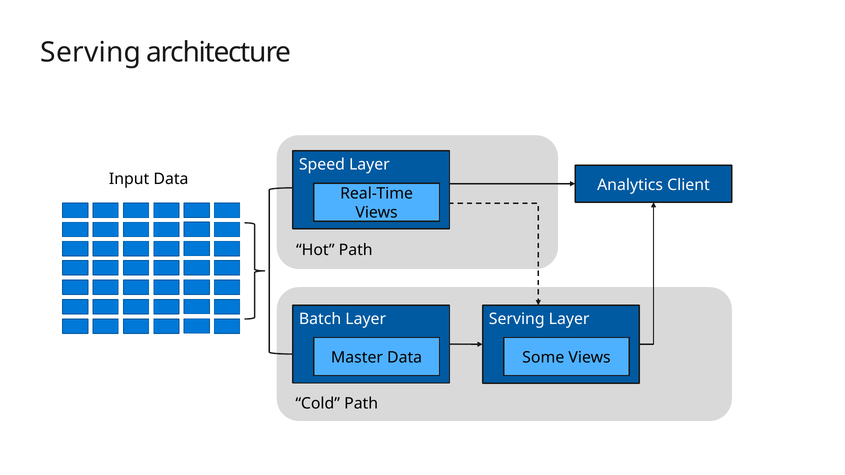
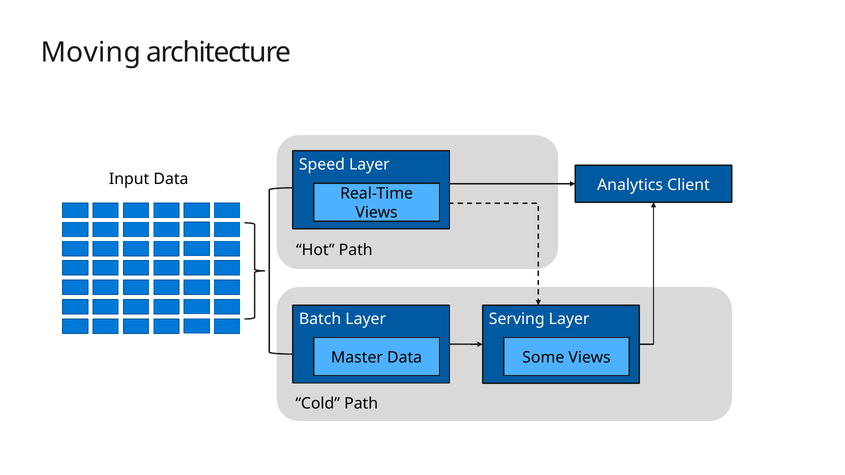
Serving at (91, 53): Serving -> Moving
